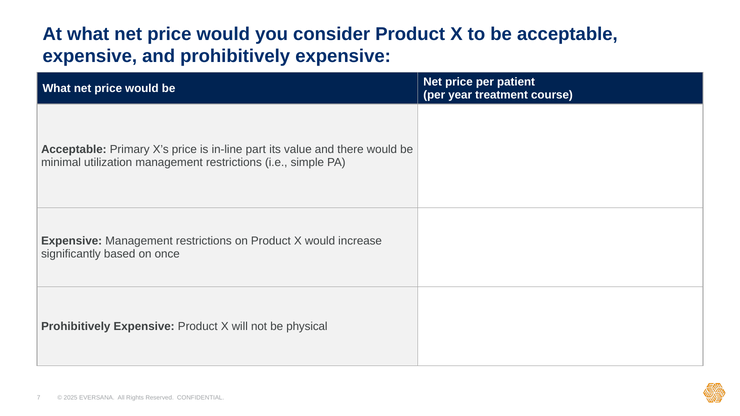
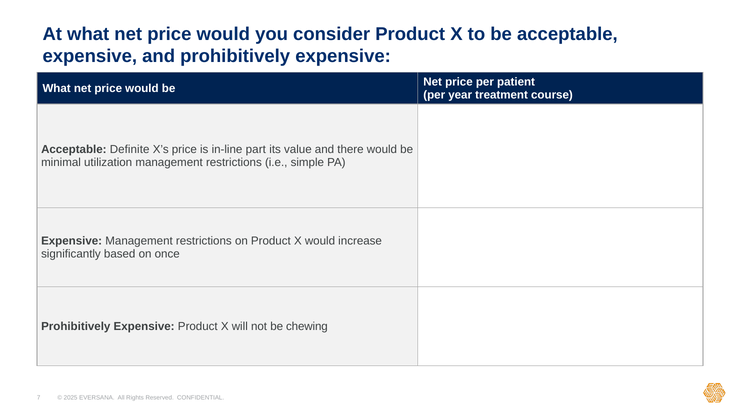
Primary: Primary -> Definite
physical: physical -> chewing
